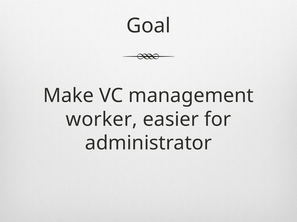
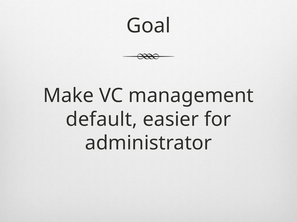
worker: worker -> default
